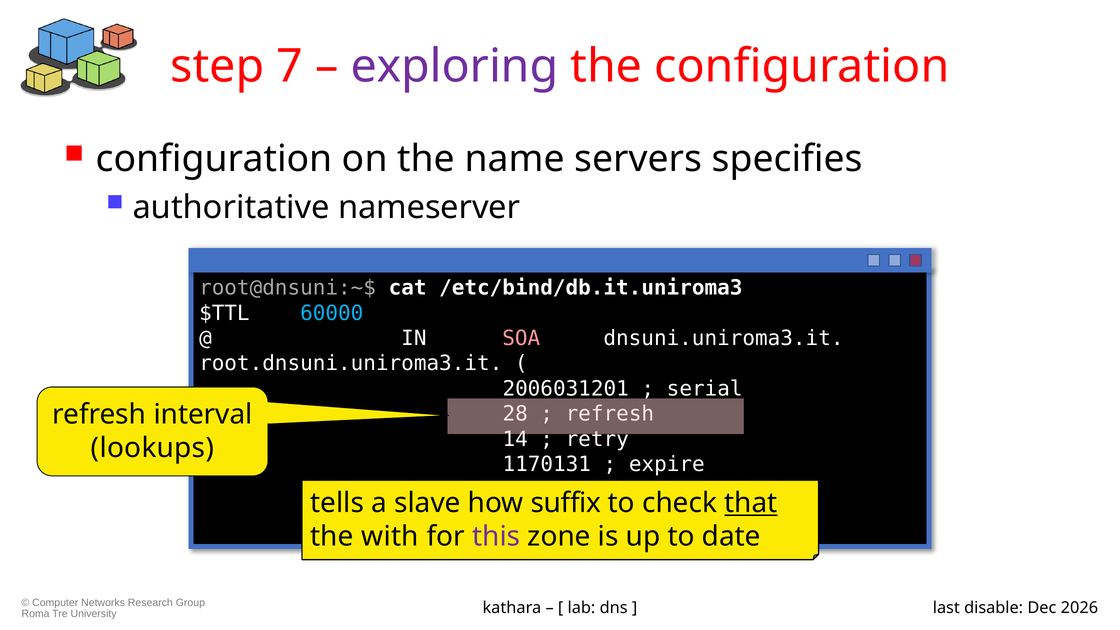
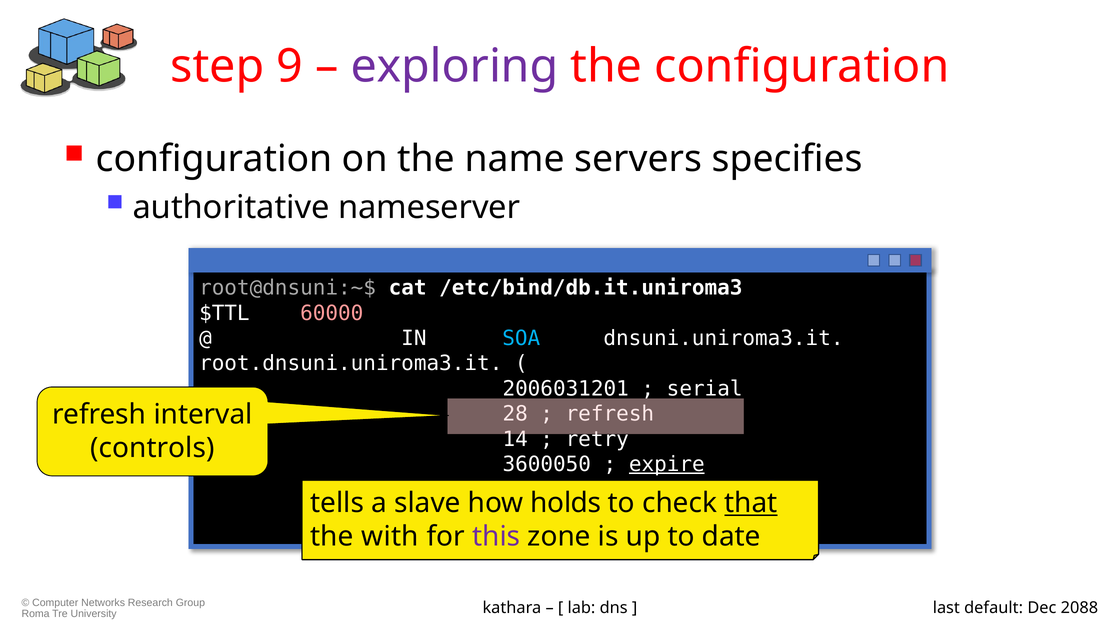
7: 7 -> 9
60000 colour: light blue -> pink
SOA colour: pink -> light blue
lookups: lookups -> controls
1170131: 1170131 -> 3600050
expire underline: none -> present
suffix: suffix -> holds
disable: disable -> default
2026: 2026 -> 2088
